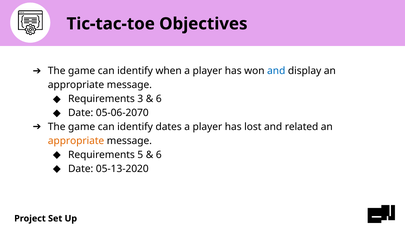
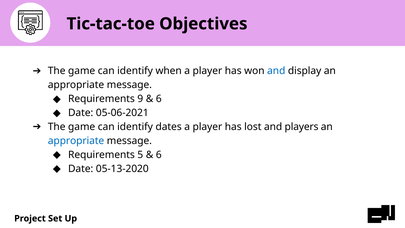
3: 3 -> 9
05-06-2070: 05-06-2070 -> 05-06-2021
related: related -> players
appropriate at (76, 141) colour: orange -> blue
